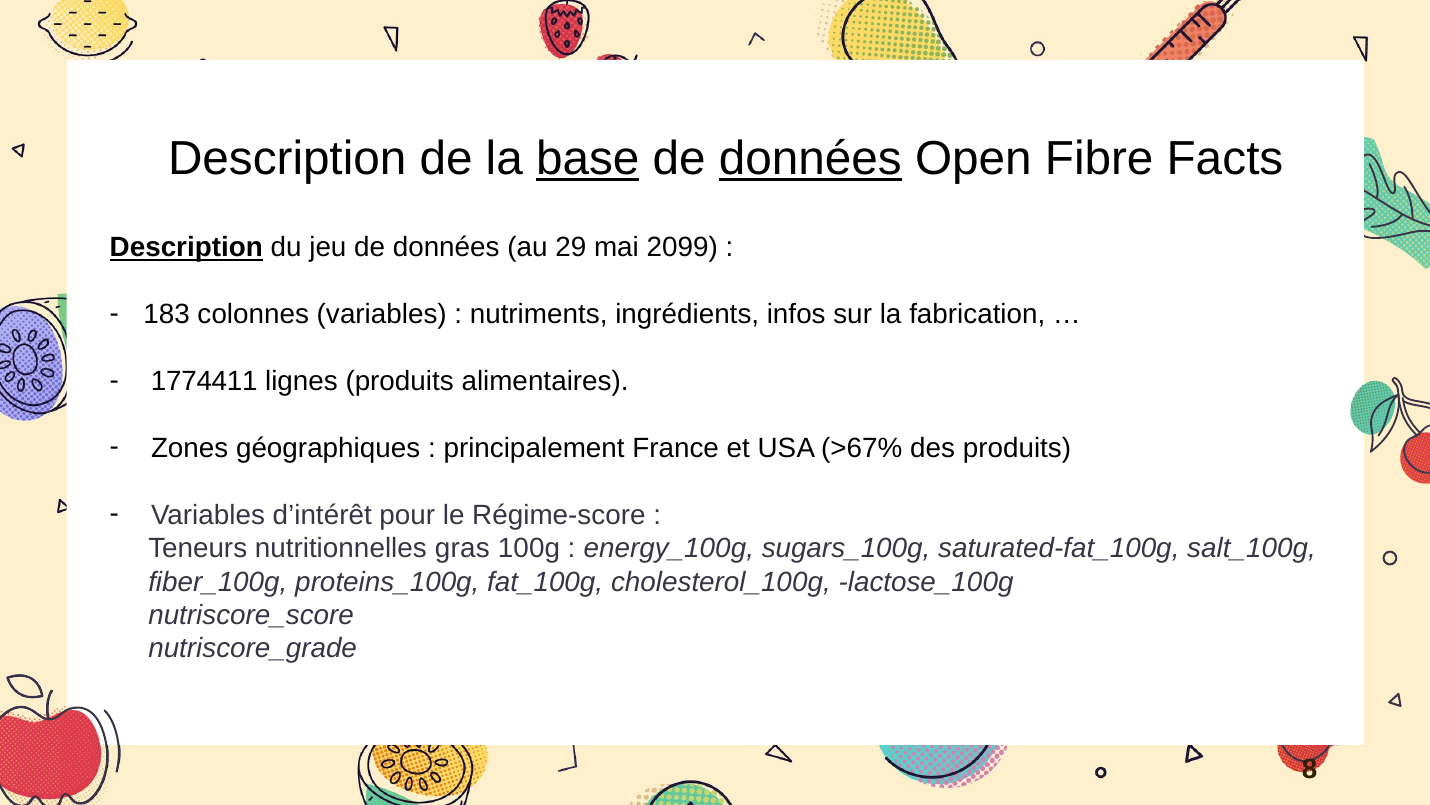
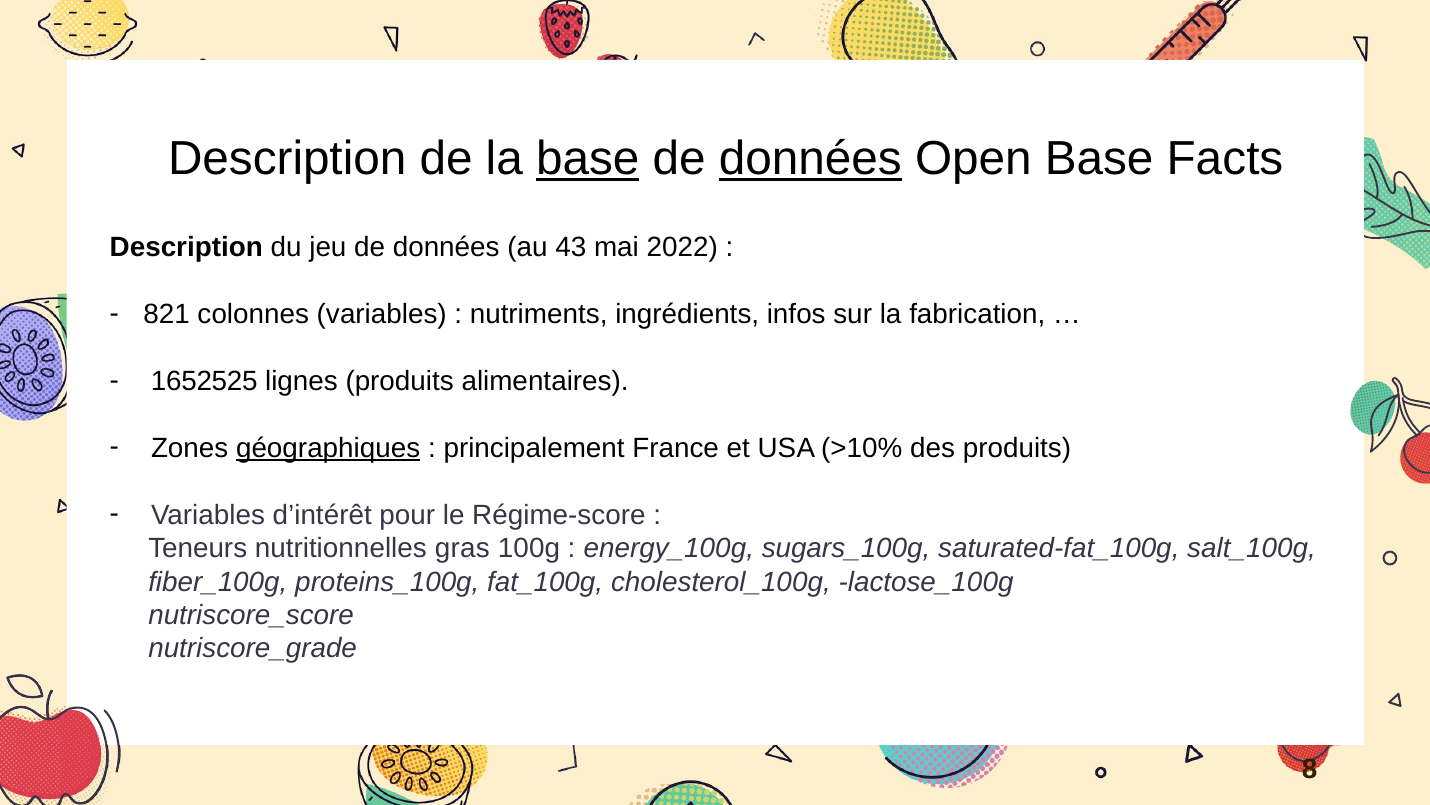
Open Fibre: Fibre -> Base
Description at (186, 248) underline: present -> none
29: 29 -> 43
2099: 2099 -> 2022
183: 183 -> 821
1774411: 1774411 -> 1652525
géographiques underline: none -> present
>67%: >67% -> >10%
